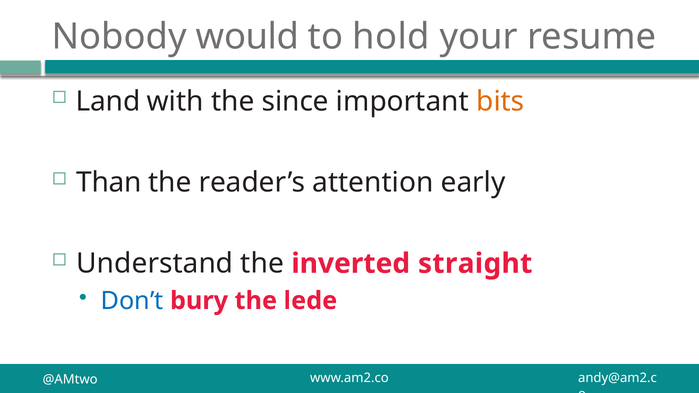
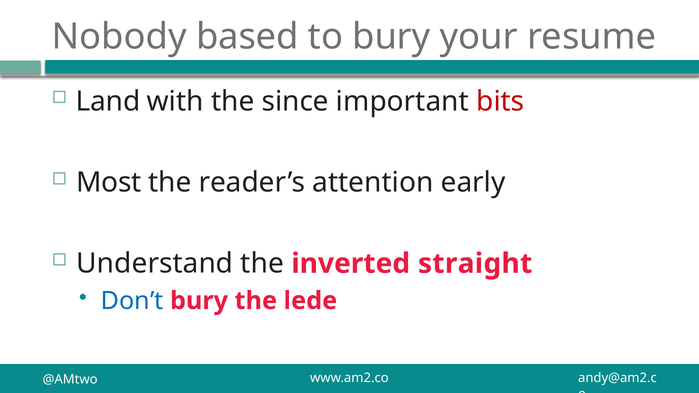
would: would -> based
to hold: hold -> bury
bits colour: orange -> red
Than: Than -> Most
